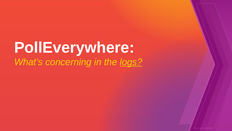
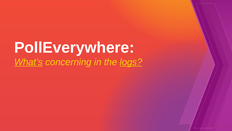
What’s underline: none -> present
